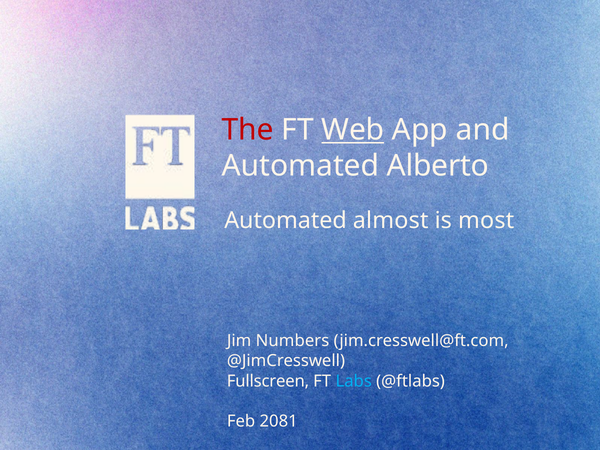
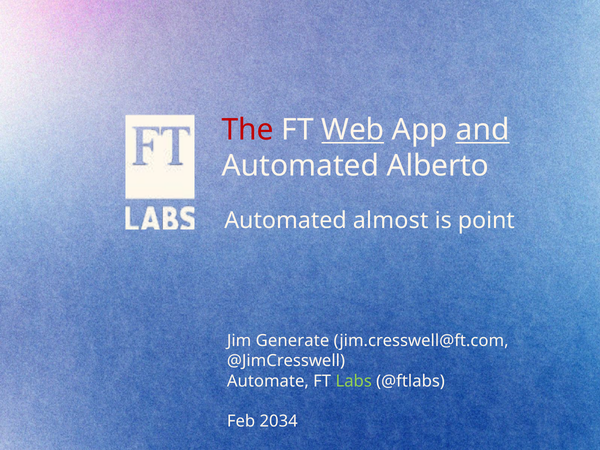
and underline: none -> present
most: most -> point
Numbers: Numbers -> Generate
Fullscreen: Fullscreen -> Automate
Labs colour: light blue -> light green
2081: 2081 -> 2034
